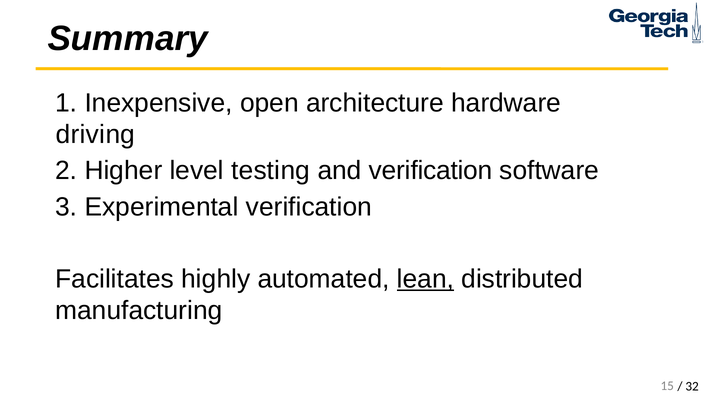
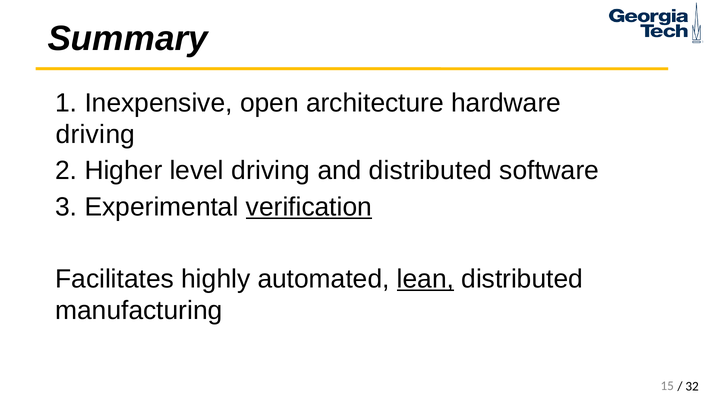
level testing: testing -> driving
and verification: verification -> distributed
verification at (309, 207) underline: none -> present
